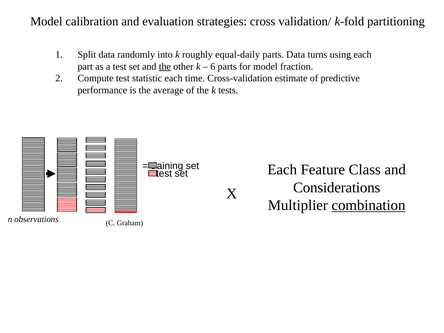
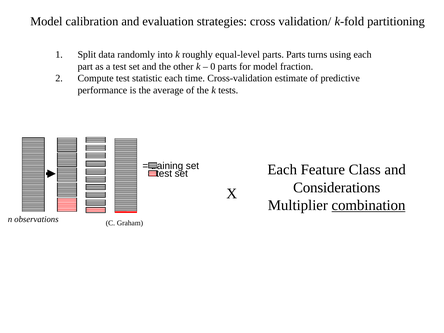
equal-daily: equal-daily -> equal-level
parts Data: Data -> Parts
the at (165, 67) underline: present -> none
6: 6 -> 0
